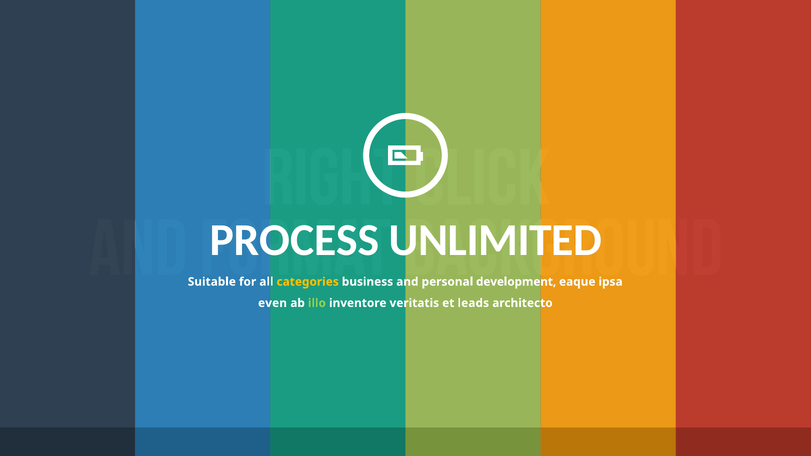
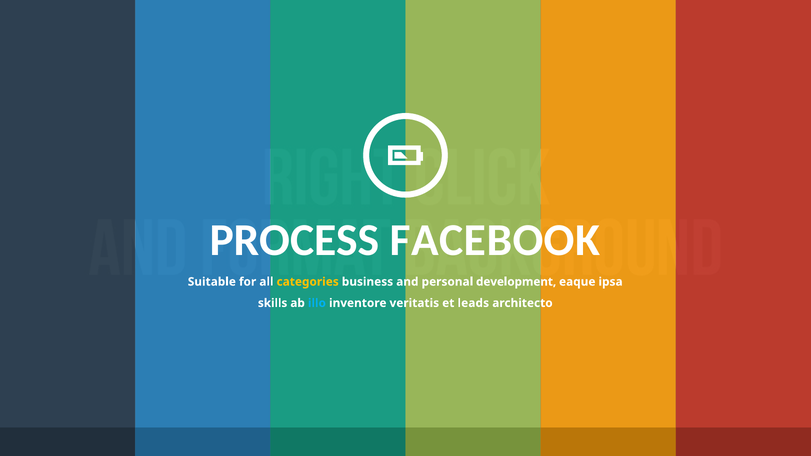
UNLIMITED: UNLIMITED -> FACEBOOK
even: even -> skills
illo colour: light green -> light blue
